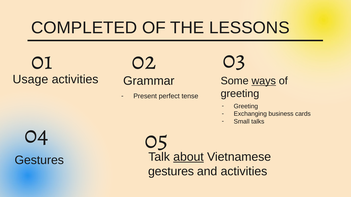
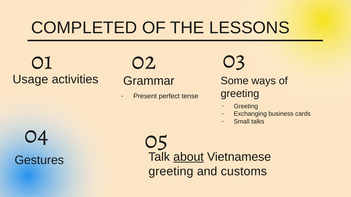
ways underline: present -> none
gestures at (171, 172): gestures -> greeting
and activities: activities -> customs
